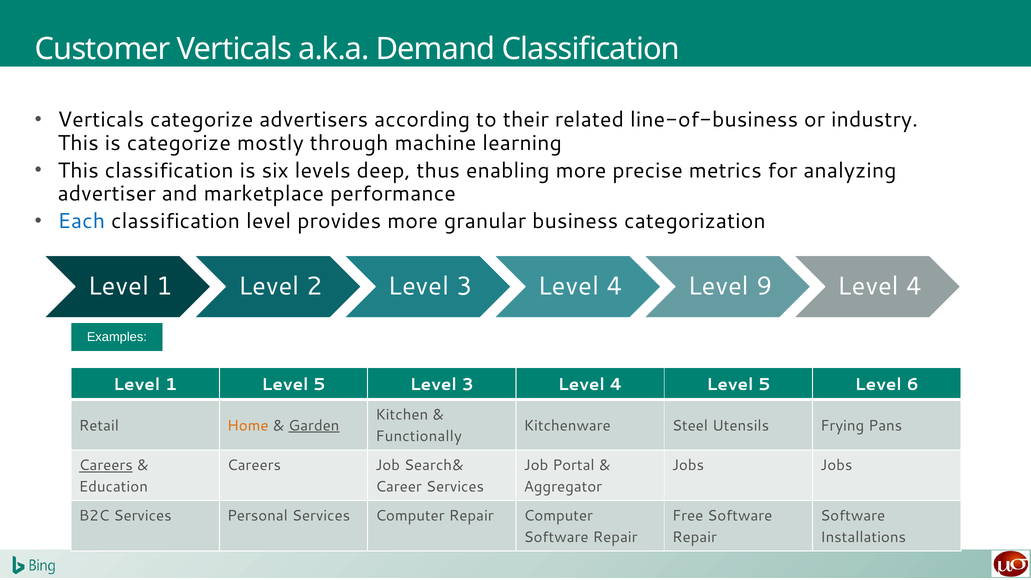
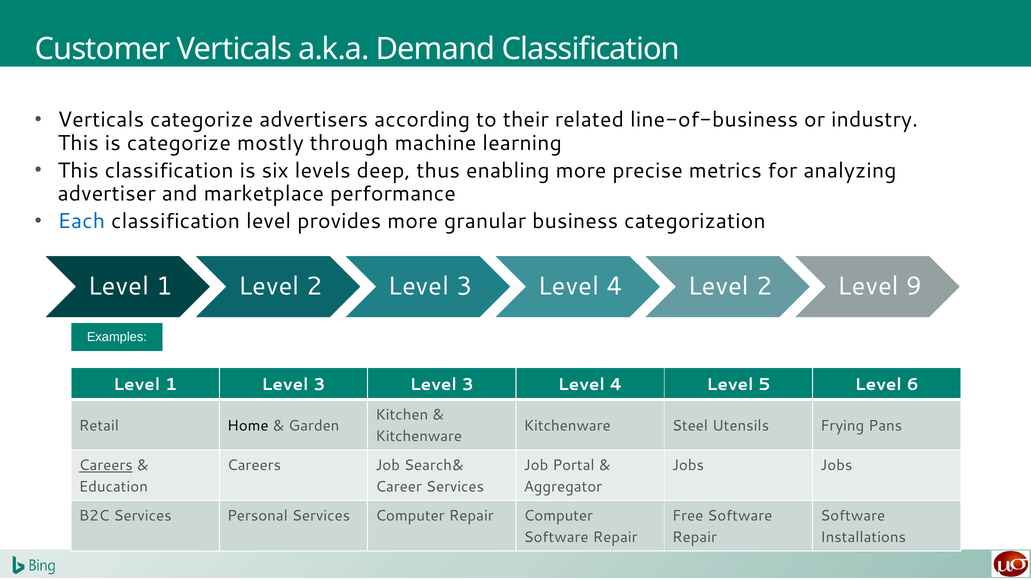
4 Level 9: 9 -> 2
4 at (914, 286): 4 -> 9
1 Level 5: 5 -> 3
Home colour: orange -> black
Garden underline: present -> none
Functionally at (419, 436): Functionally -> Kitchenware
